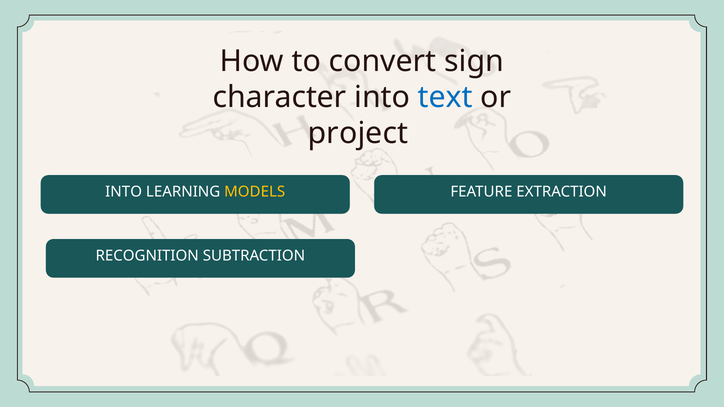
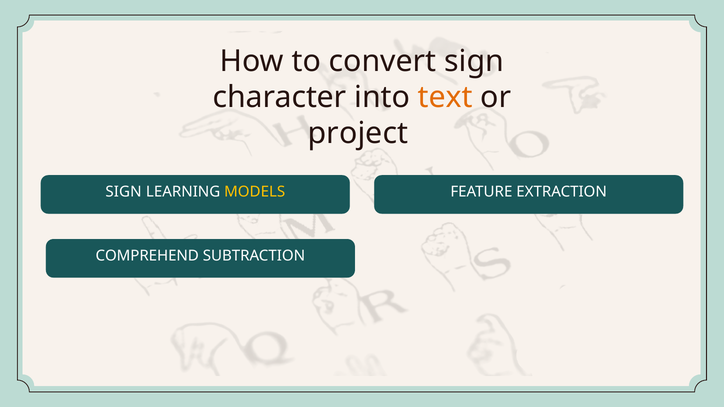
text colour: blue -> orange
INTO at (124, 192): INTO -> SIGN
RECOGNITION: RECOGNITION -> COMPREHEND
